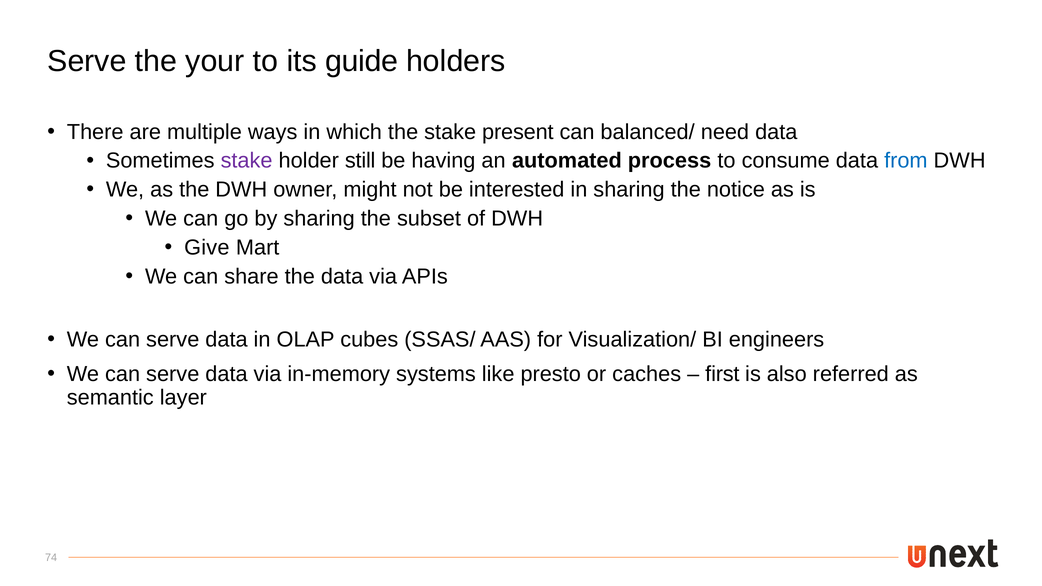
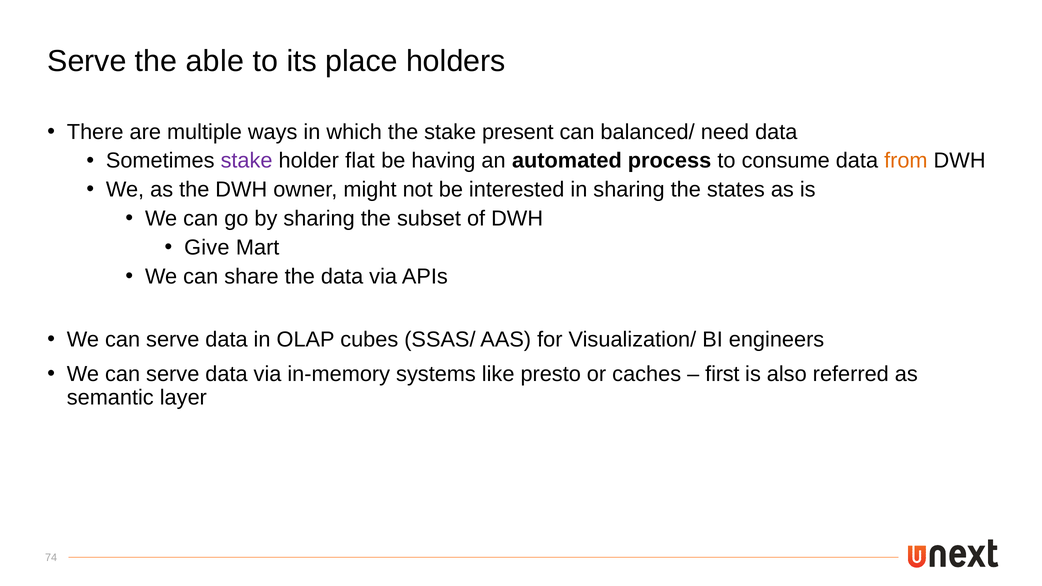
your: your -> able
guide: guide -> place
still: still -> flat
from colour: blue -> orange
notice: notice -> states
